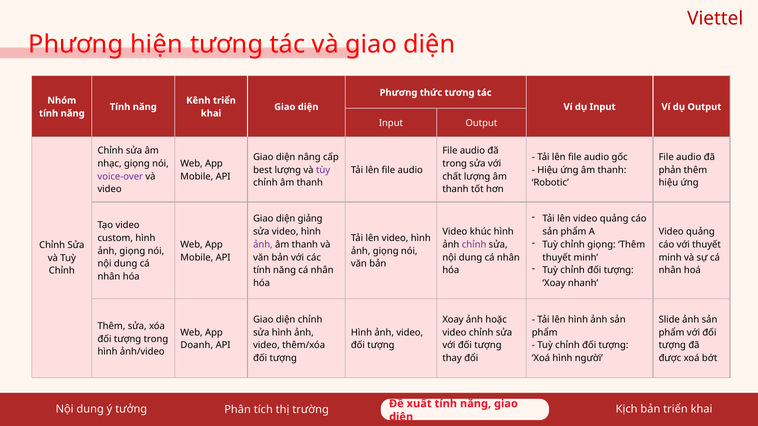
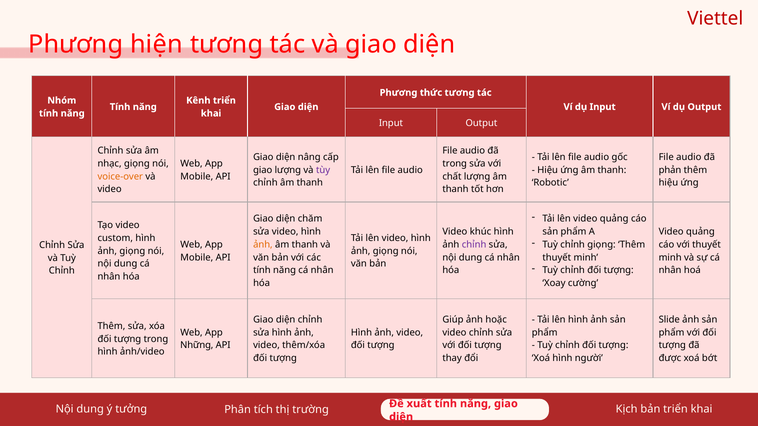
best at (263, 170): best -> giao
voice-over colour: purple -> orange
giảng: giảng -> chăm
ảnh at (263, 245) colour: purple -> orange
nhanh: nhanh -> cường
Xoay at (453, 320): Xoay -> Giúp
Doanh: Doanh -> Những
